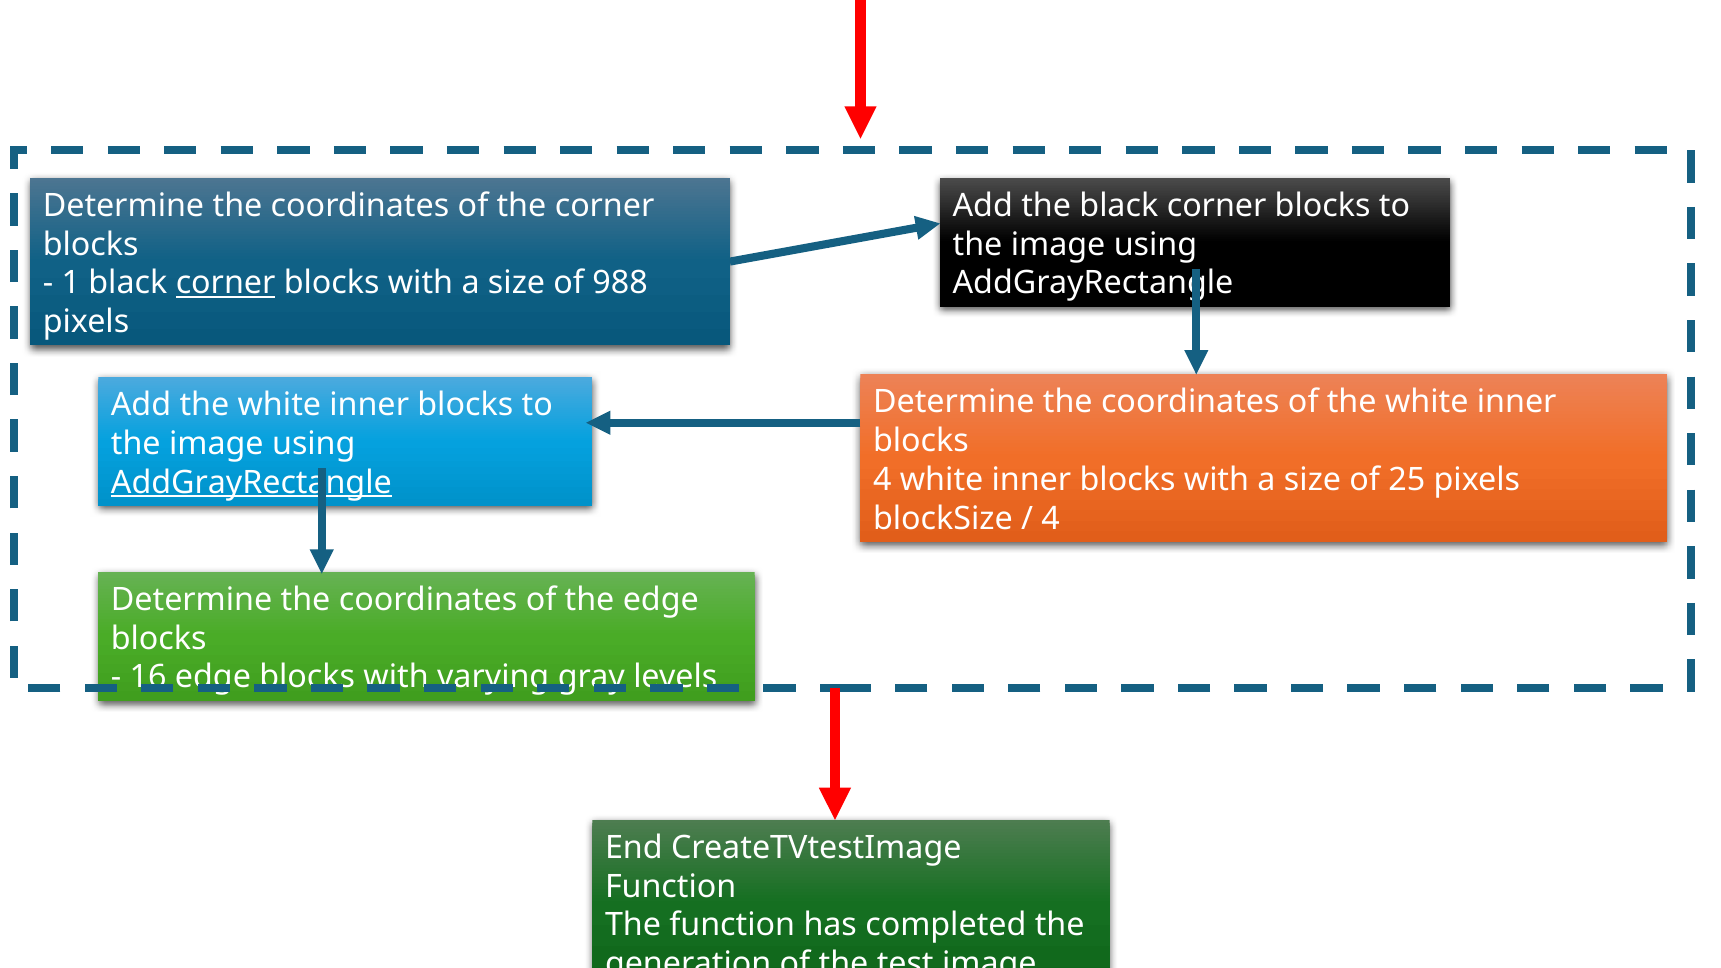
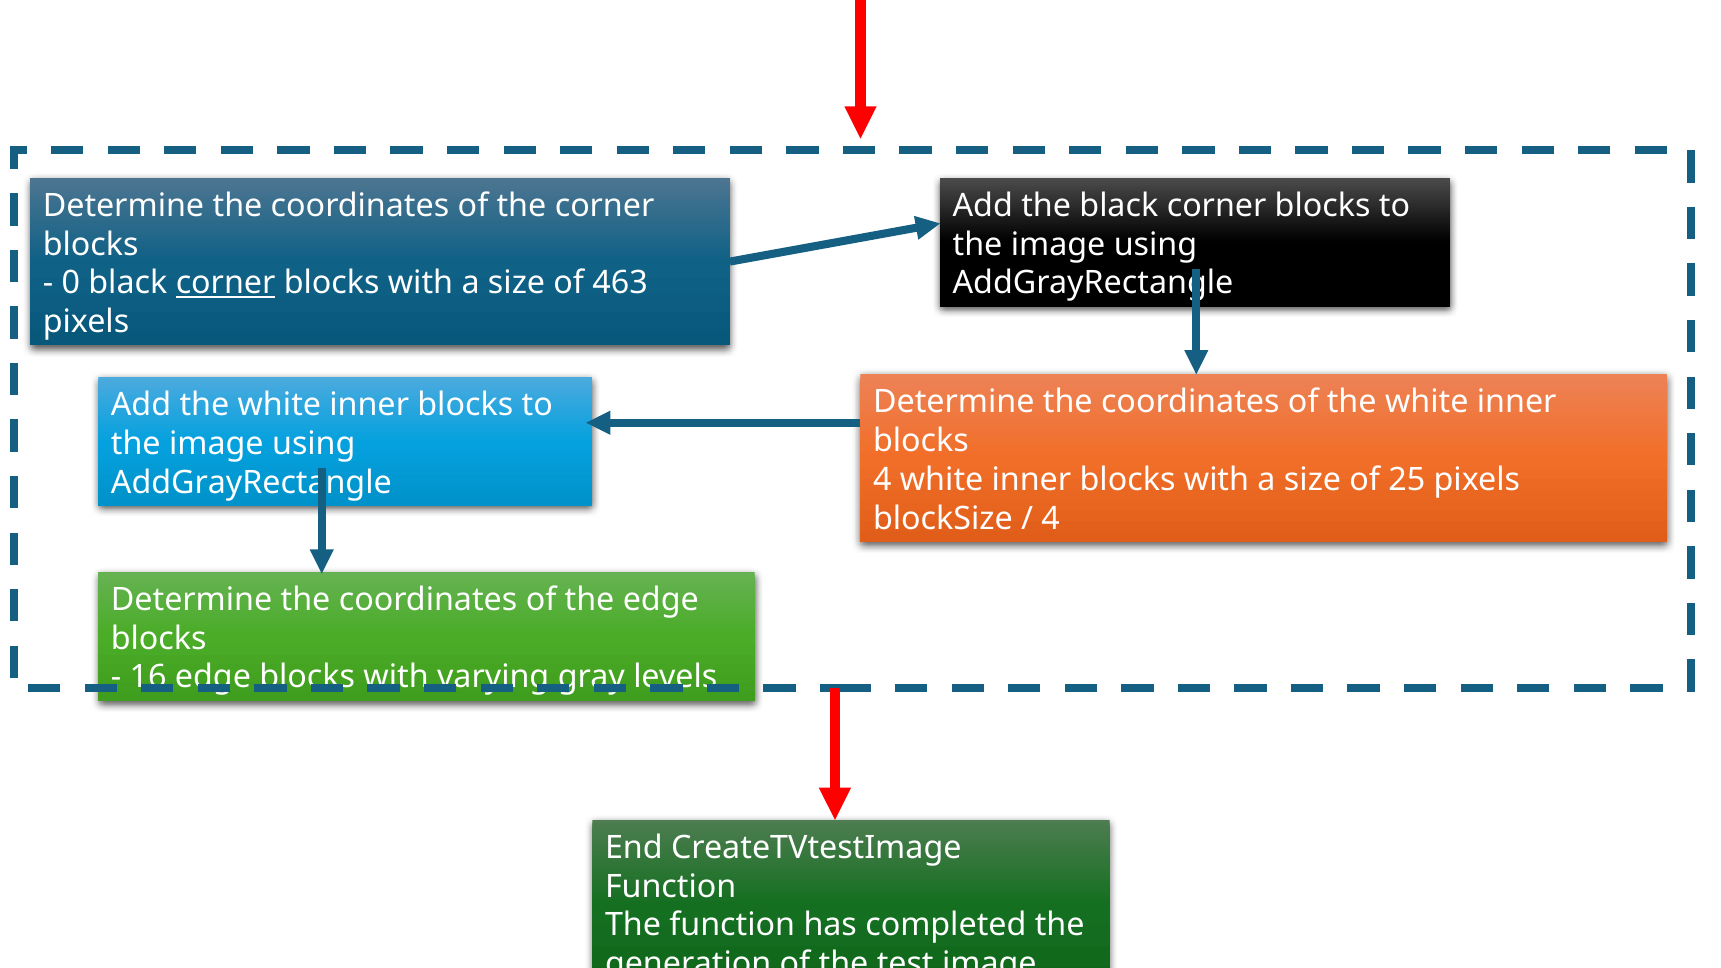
1: 1 -> 0
988: 988 -> 463
AddGrayRectangle at (251, 483) underline: present -> none
